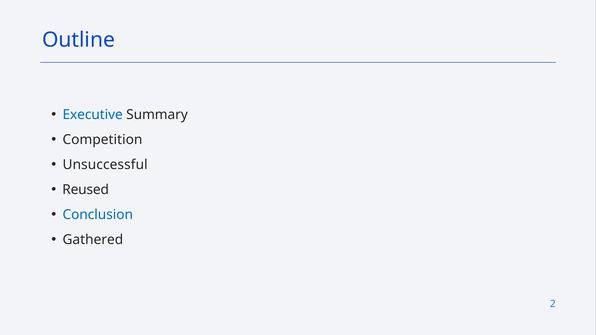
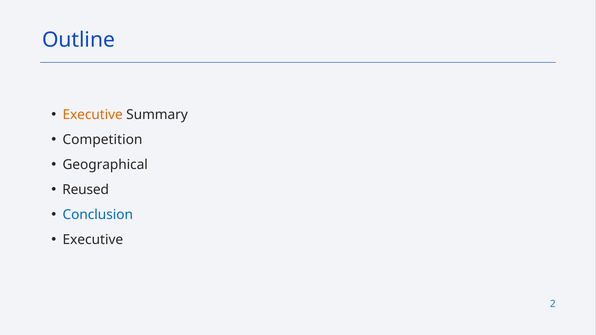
Executive at (93, 115) colour: blue -> orange
Unsuccessful: Unsuccessful -> Geographical
Gathered at (93, 240): Gathered -> Executive
